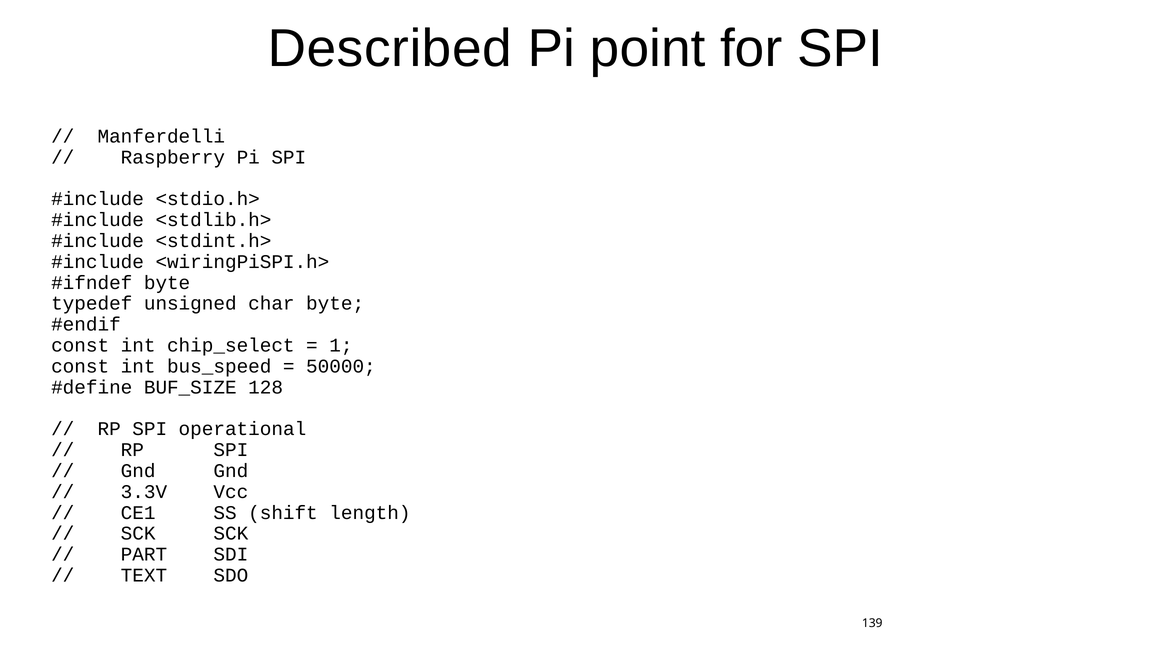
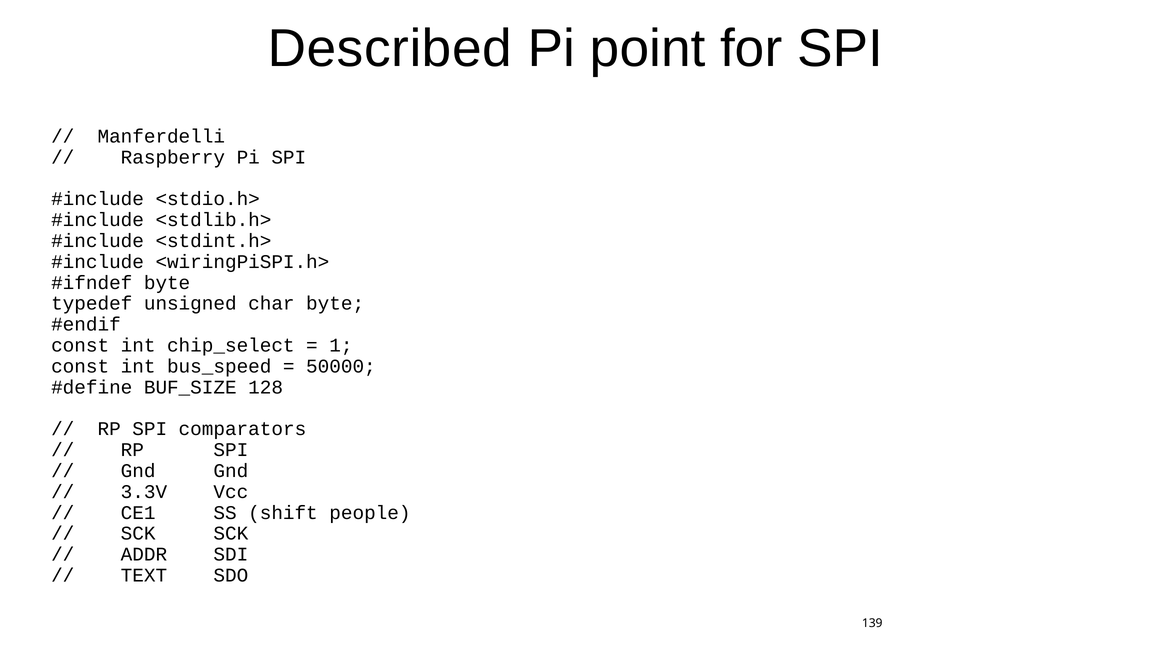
operational: operational -> comparators
length: length -> people
PART: PART -> ADDR
